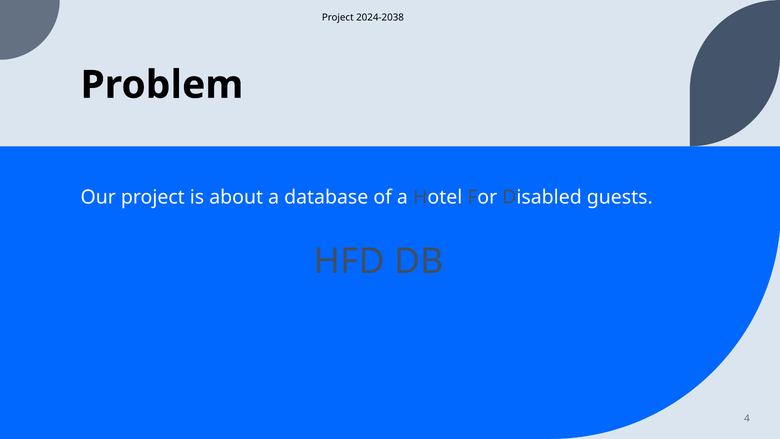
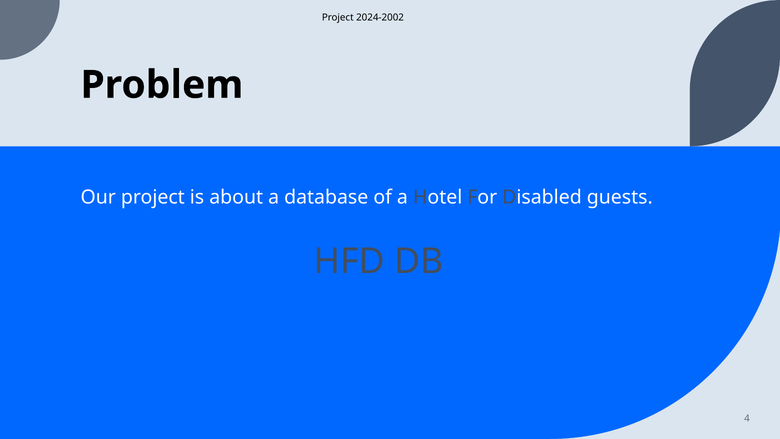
2024-2038: 2024-2038 -> 2024-2002
